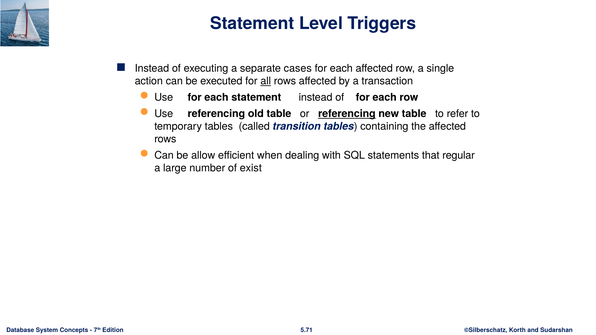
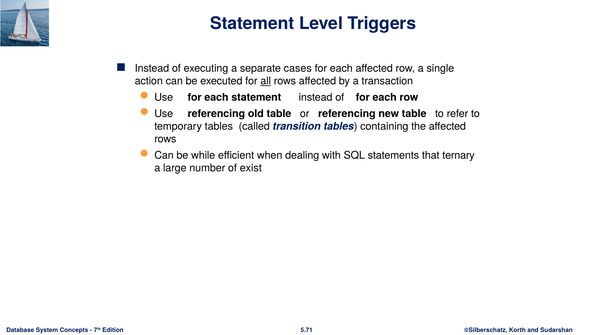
referencing at (347, 114) underline: present -> none
allow: allow -> while
regular: regular -> ternary
